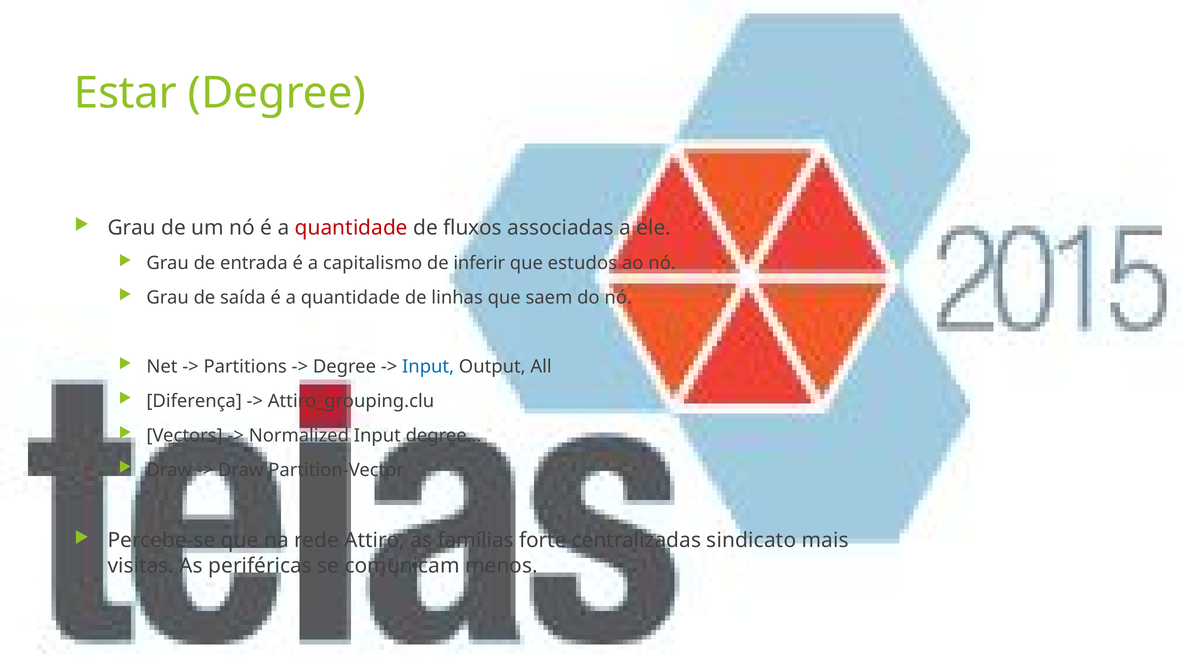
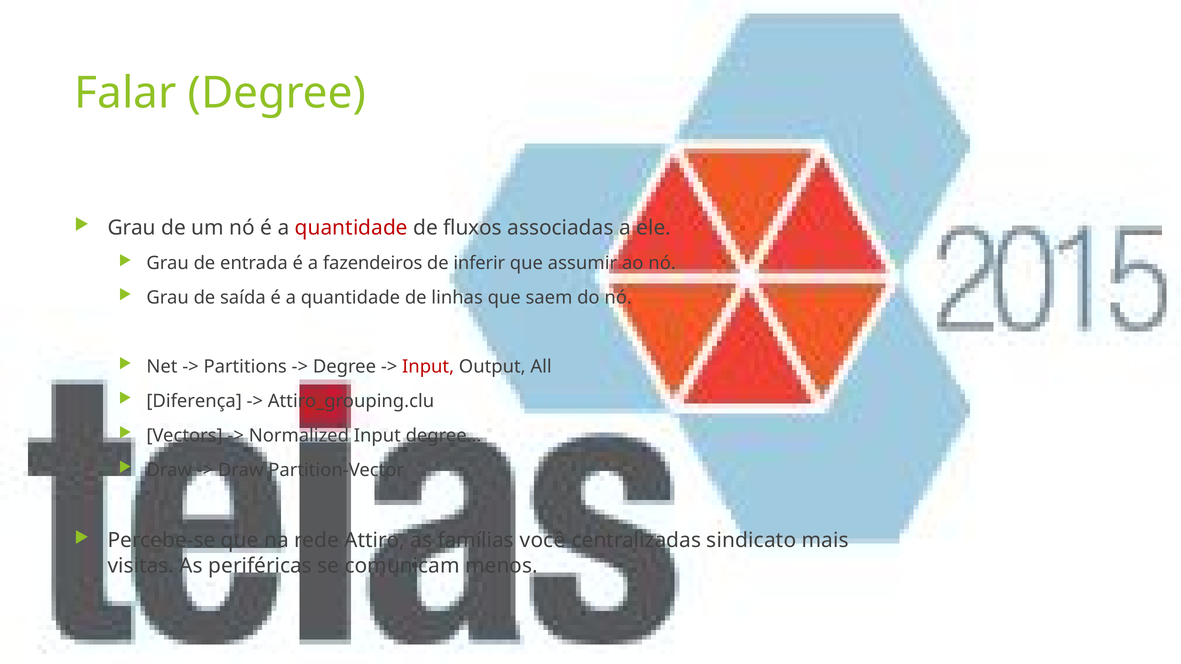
Estar: Estar -> Falar
capitalismo: capitalismo -> fazendeiros
estudos: estudos -> assumir
Input at (428, 367) colour: blue -> red
forte: forte -> você
